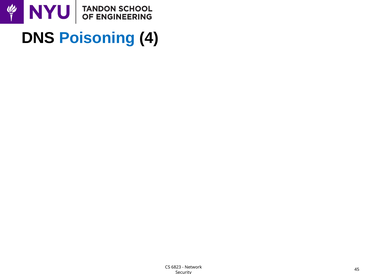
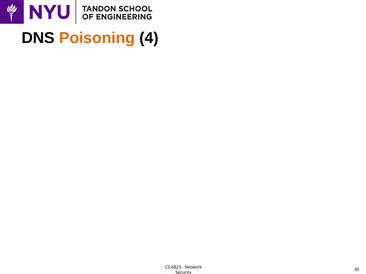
Poisoning colour: blue -> orange
